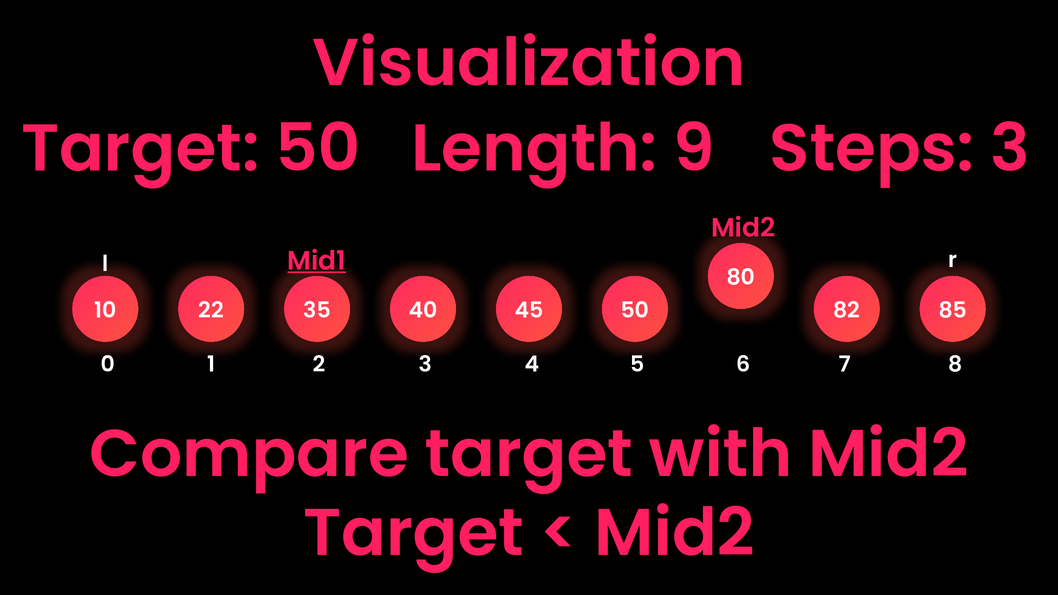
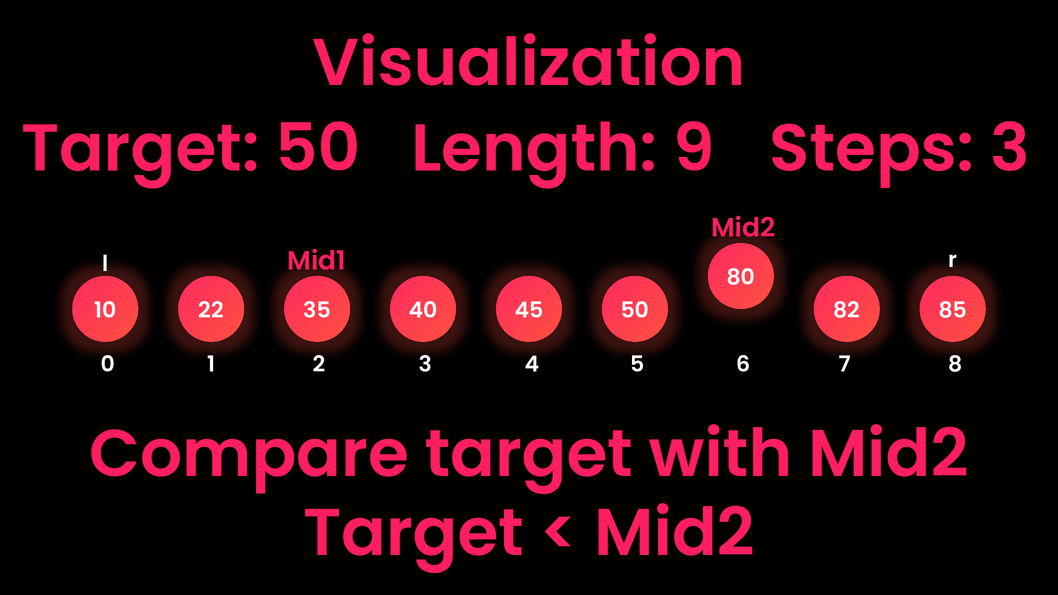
Mid1 underline: present -> none
